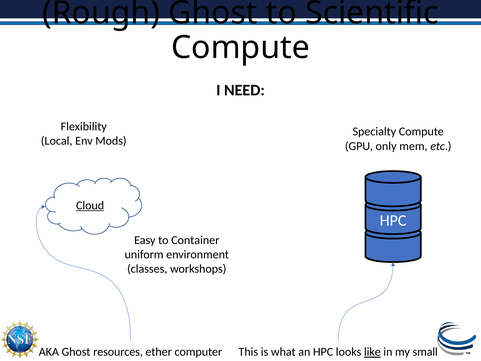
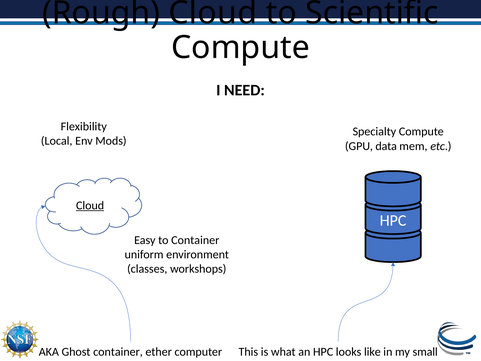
Rough Ghost: Ghost -> Cloud
only: only -> data
Ghost resources: resources -> container
like underline: present -> none
